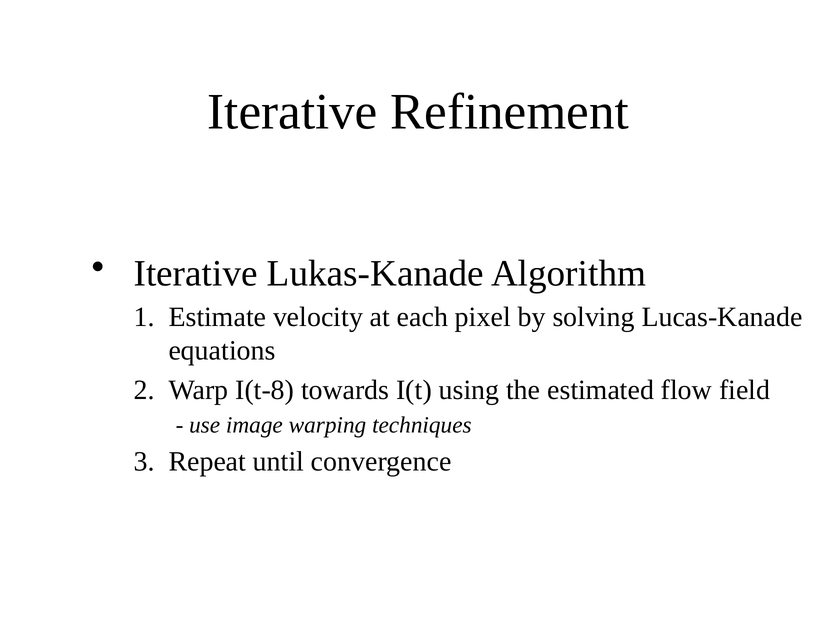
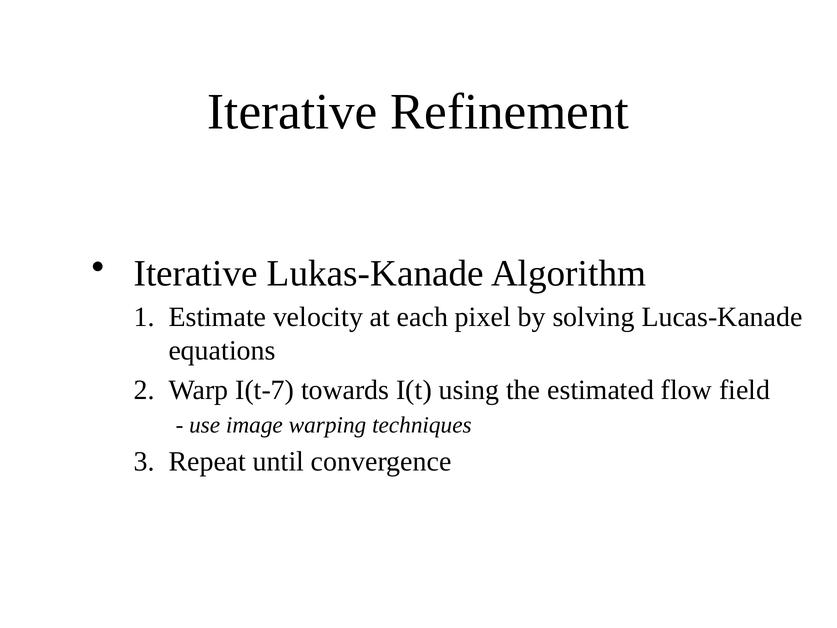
I(t-8: I(t-8 -> I(t-7
